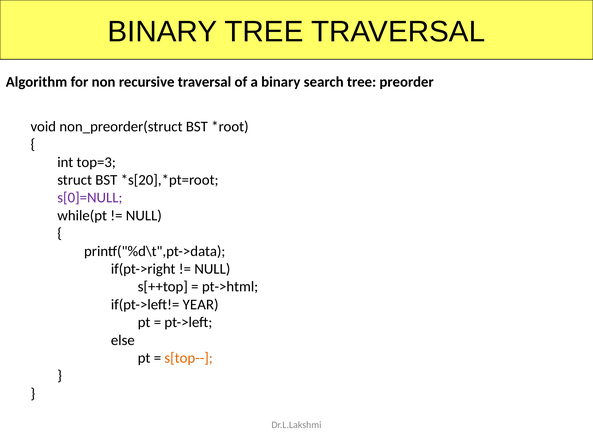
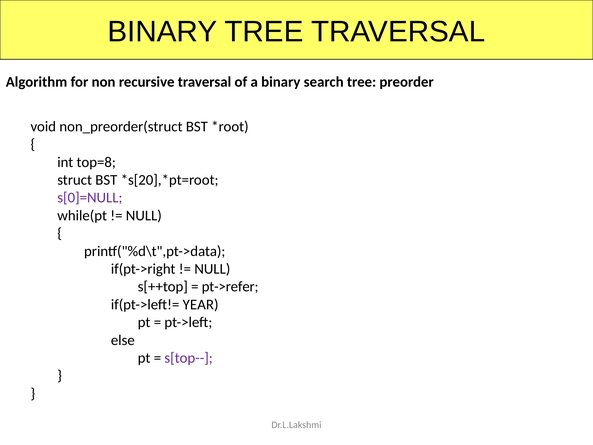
top=3: top=3 -> top=8
pt->html: pt->html -> pt->refer
s[top-- colour: orange -> purple
